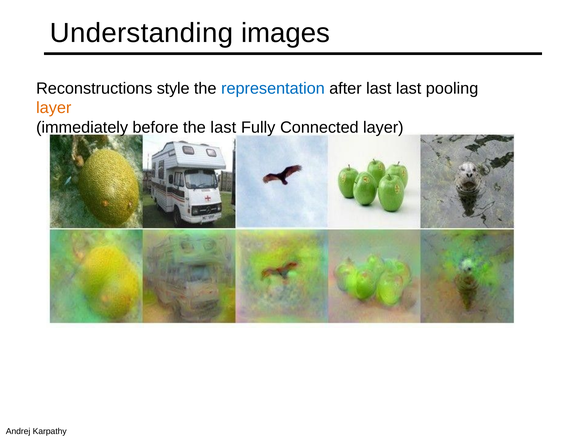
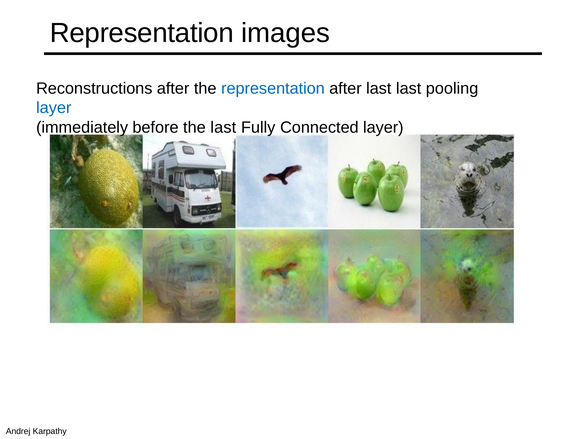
Understanding at (142, 33): Understanding -> Representation
Reconstructions style: style -> after
layer at (54, 108) colour: orange -> blue
